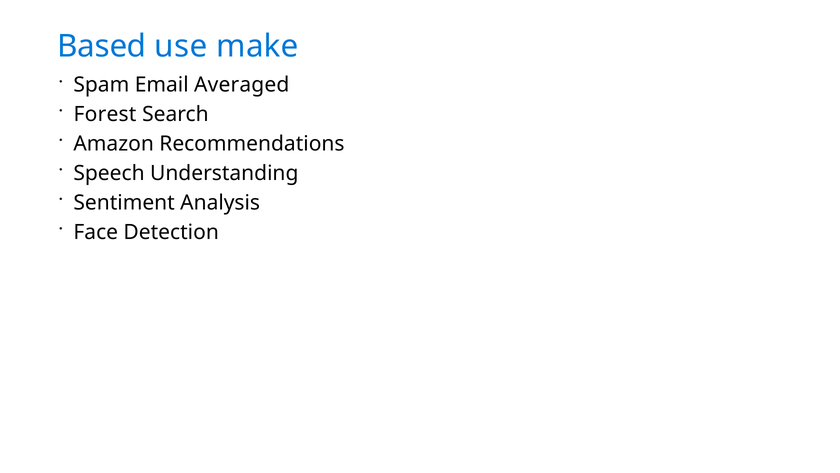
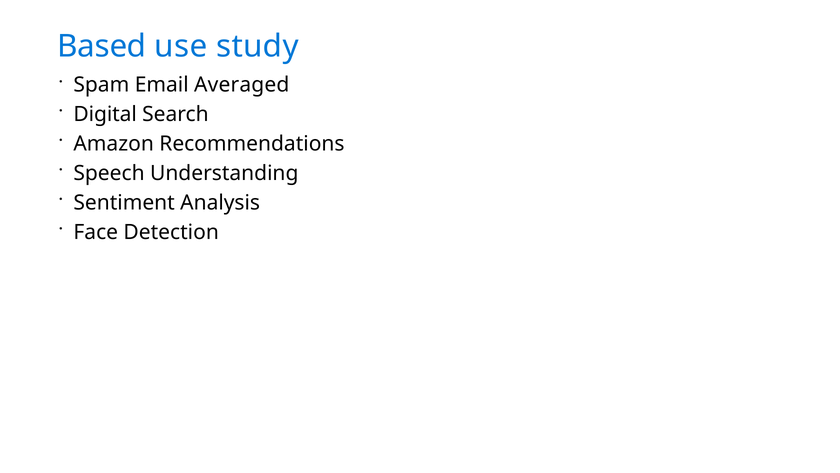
make: make -> study
Forest: Forest -> Digital
